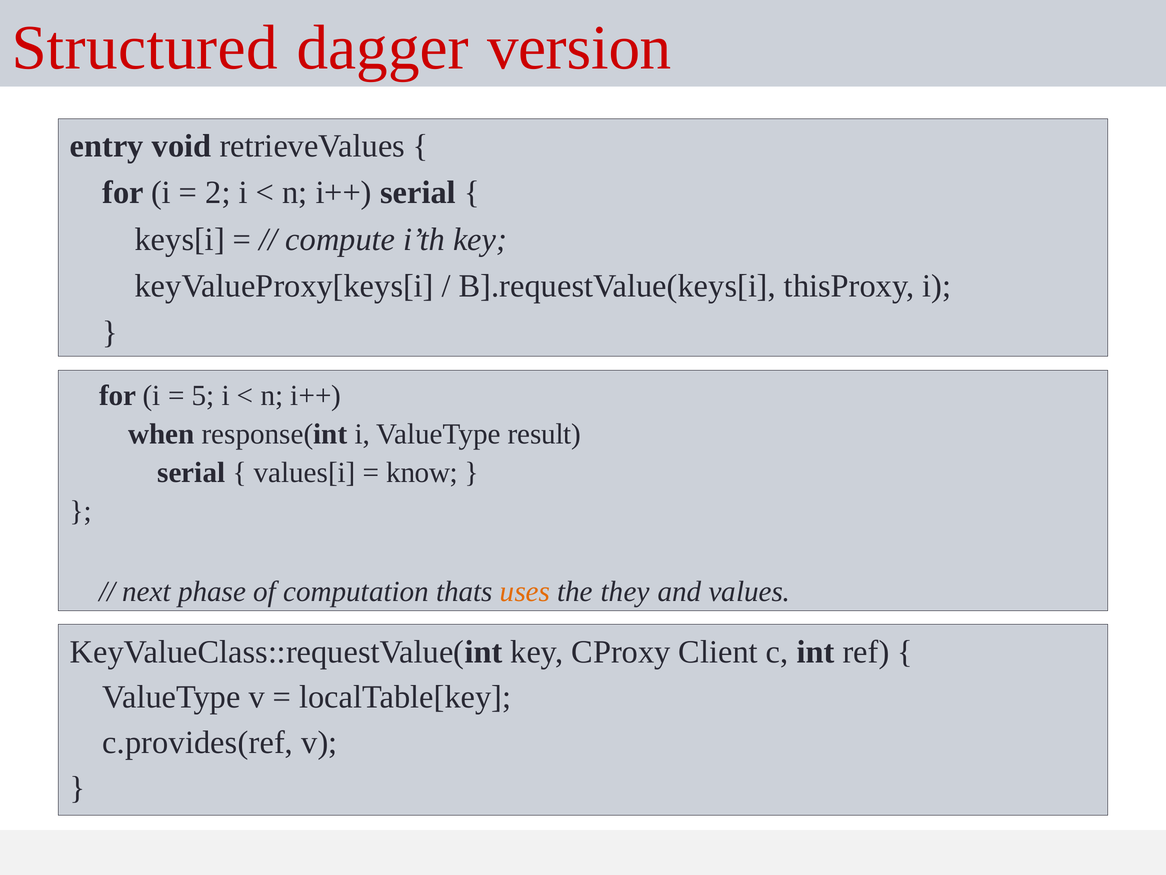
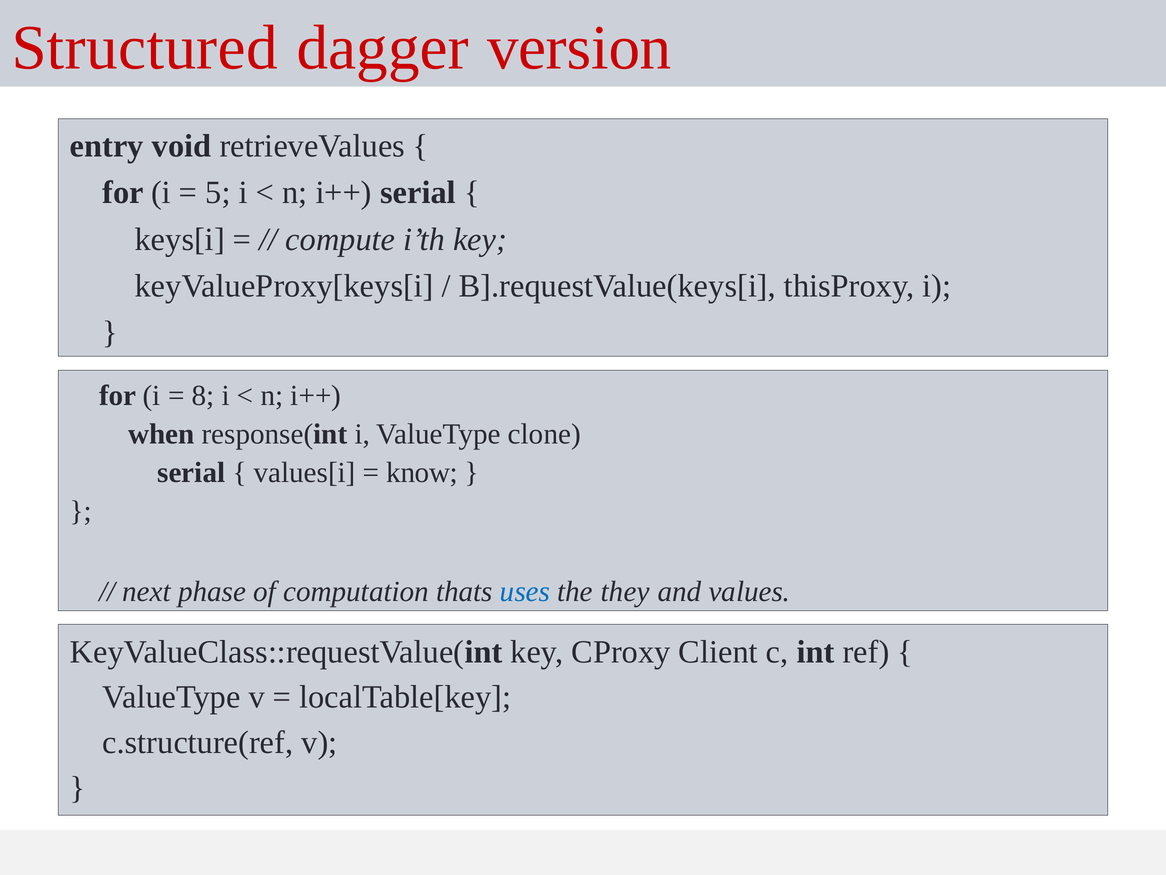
2: 2 -> 5
5: 5 -> 8
result: result -> clone
uses colour: orange -> blue
c.provides(ref: c.provides(ref -> c.structure(ref
